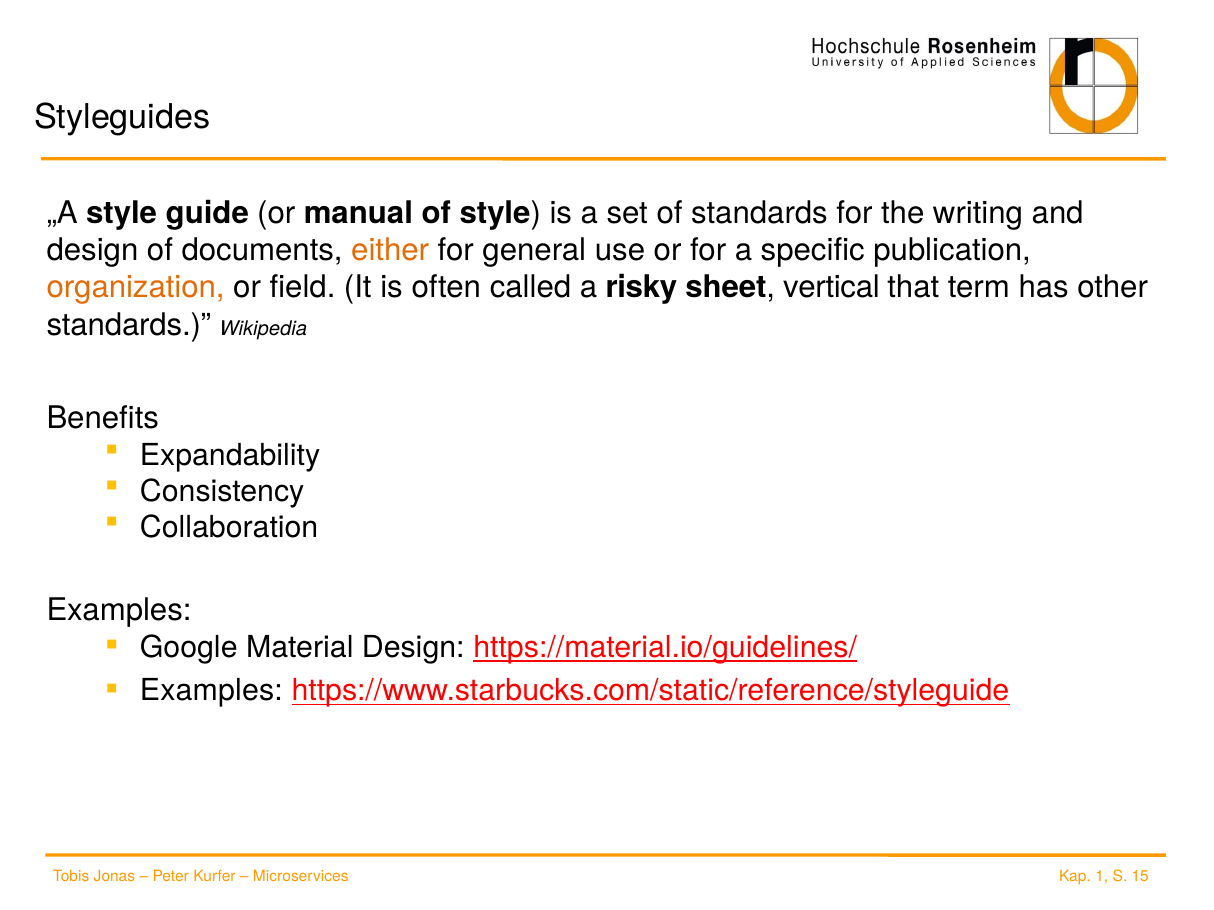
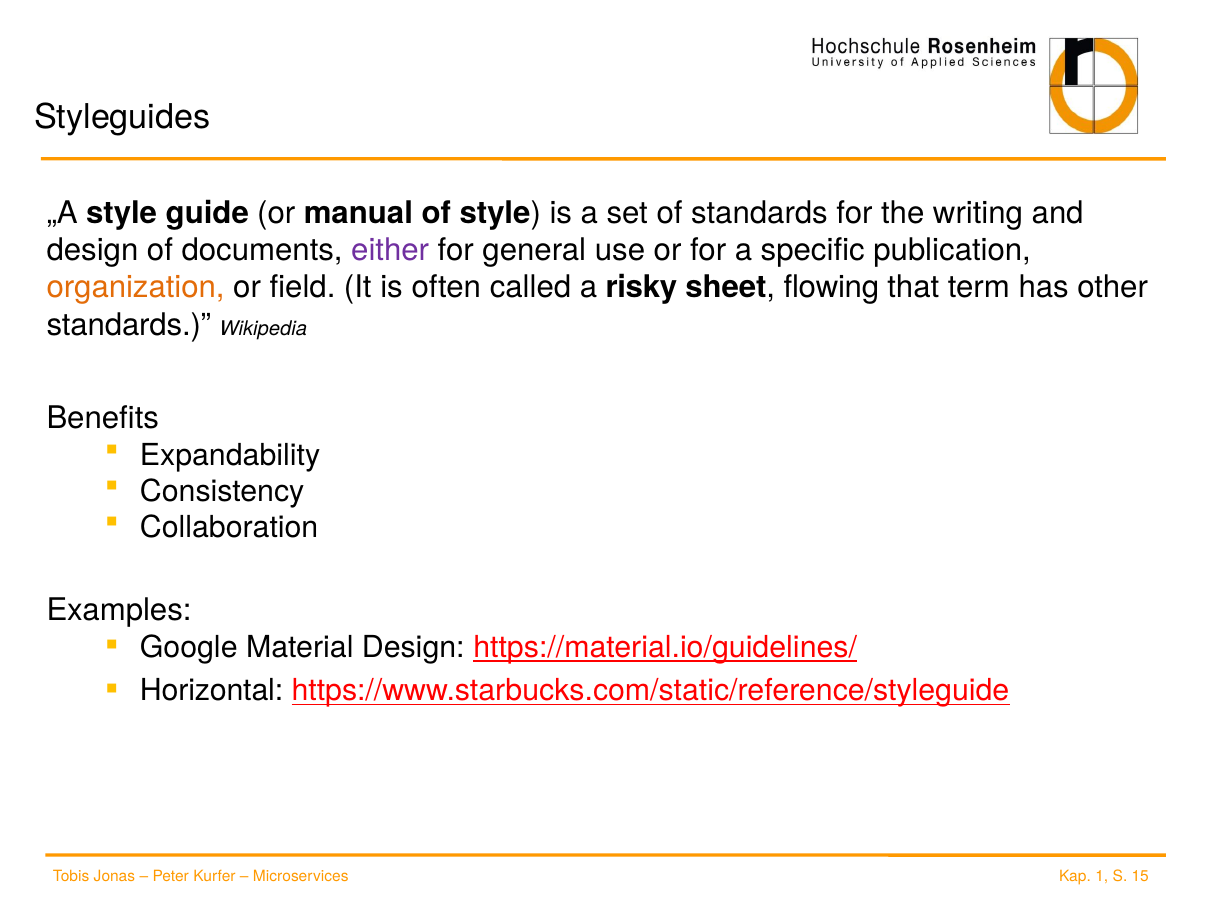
either colour: orange -> purple
vertical: vertical -> flowing
Examples at (211, 691): Examples -> Horizontal
